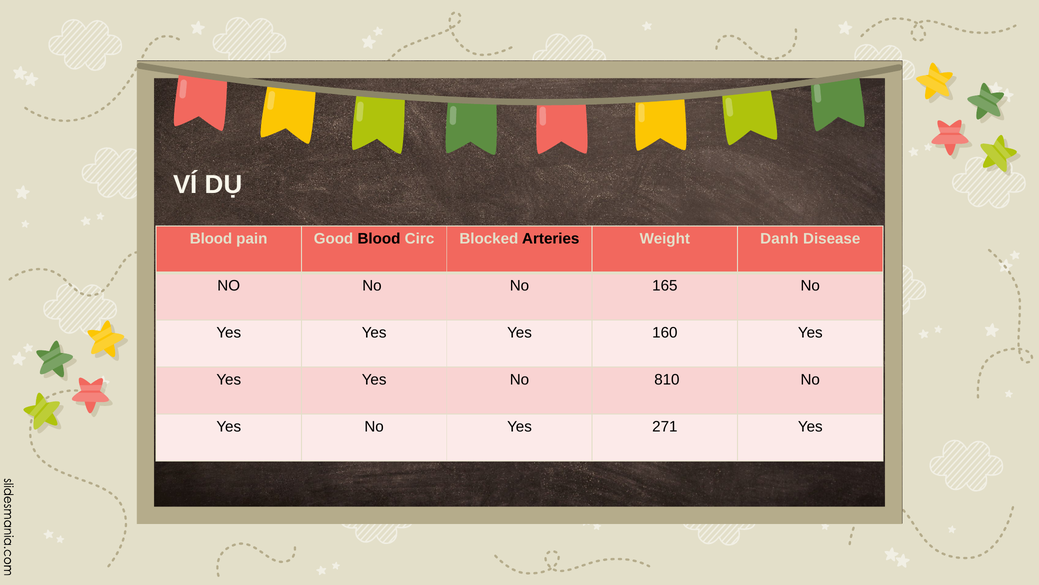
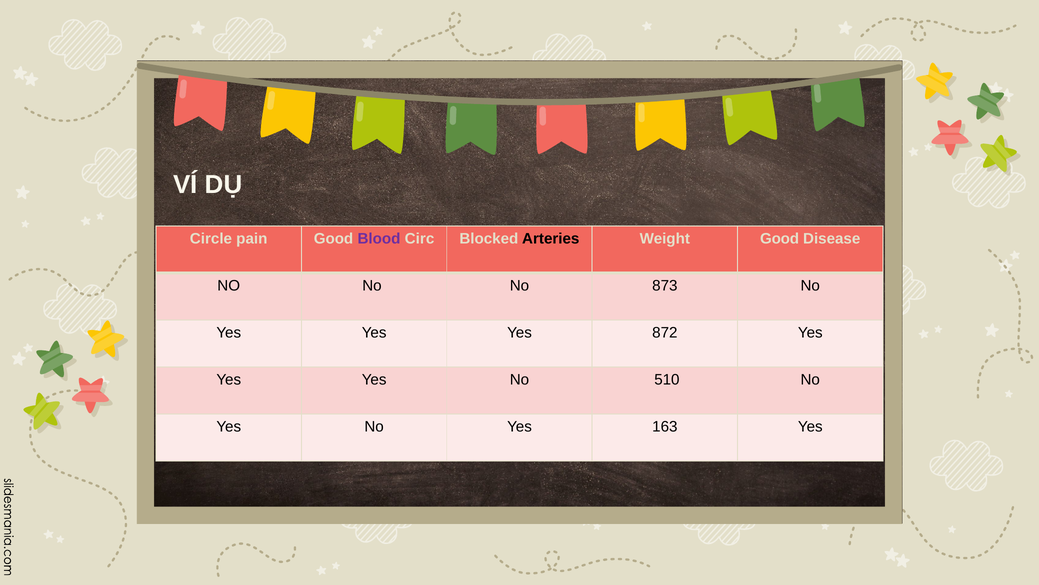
Blood at (211, 238): Blood -> Circle
Blood at (379, 238) colour: black -> purple
Weight Danh: Danh -> Good
165: 165 -> 873
160: 160 -> 872
810: 810 -> 510
271: 271 -> 163
